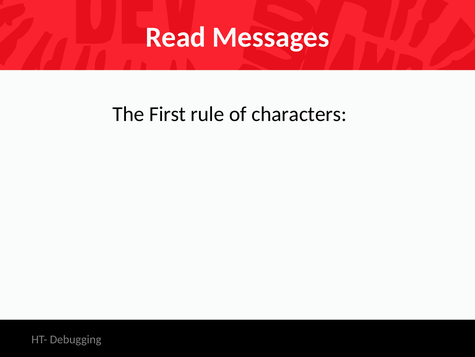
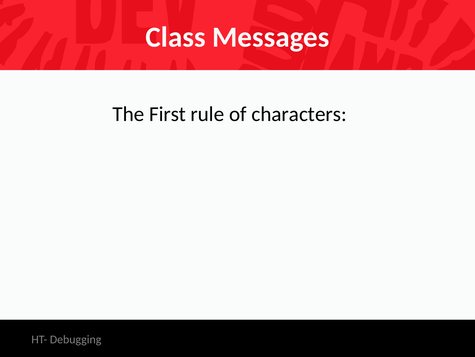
Read: Read -> Class
